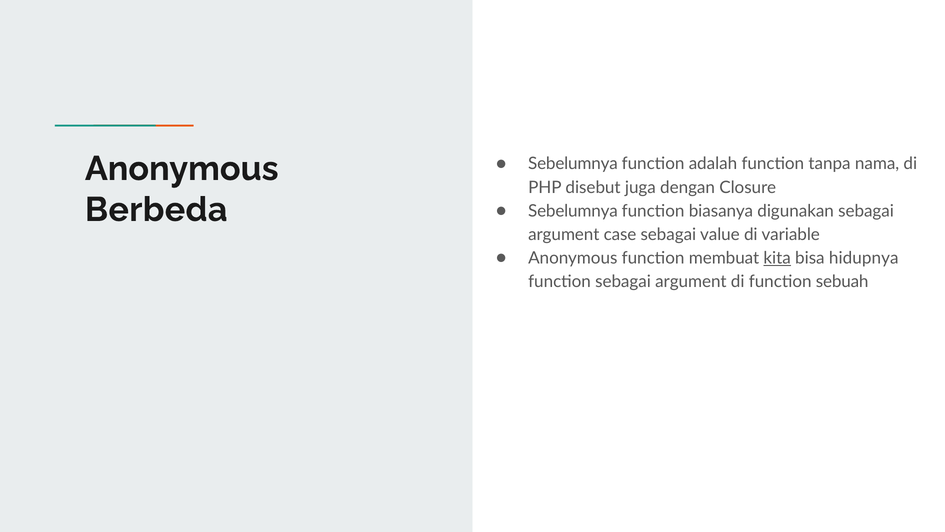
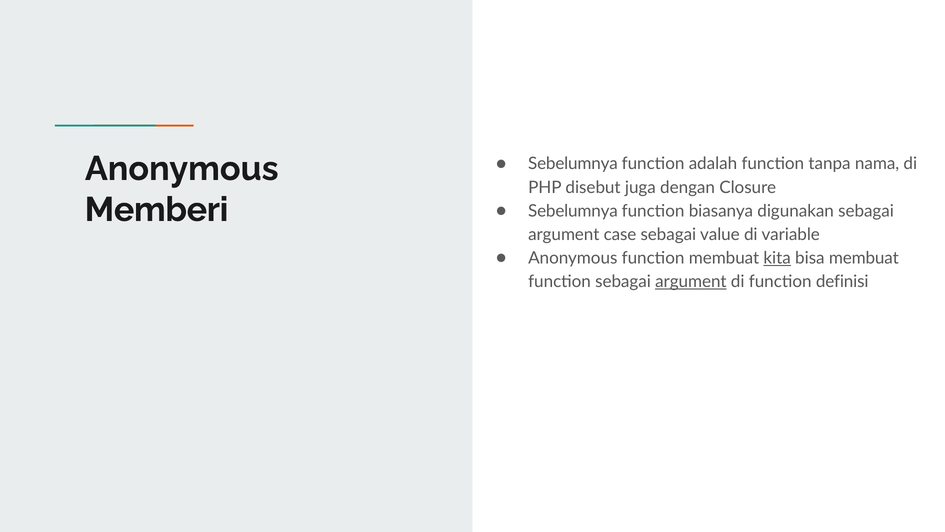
Berbeda: Berbeda -> Memberi
bisa hidupnya: hidupnya -> membuat
argument at (691, 281) underline: none -> present
sebuah: sebuah -> definisi
